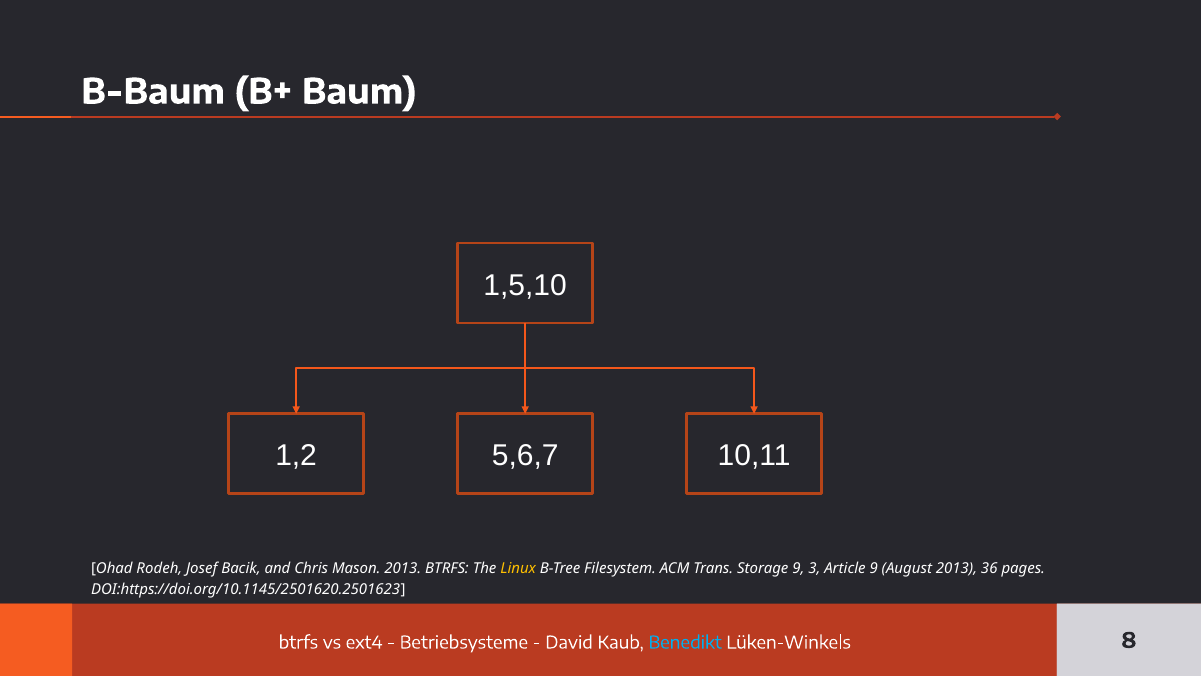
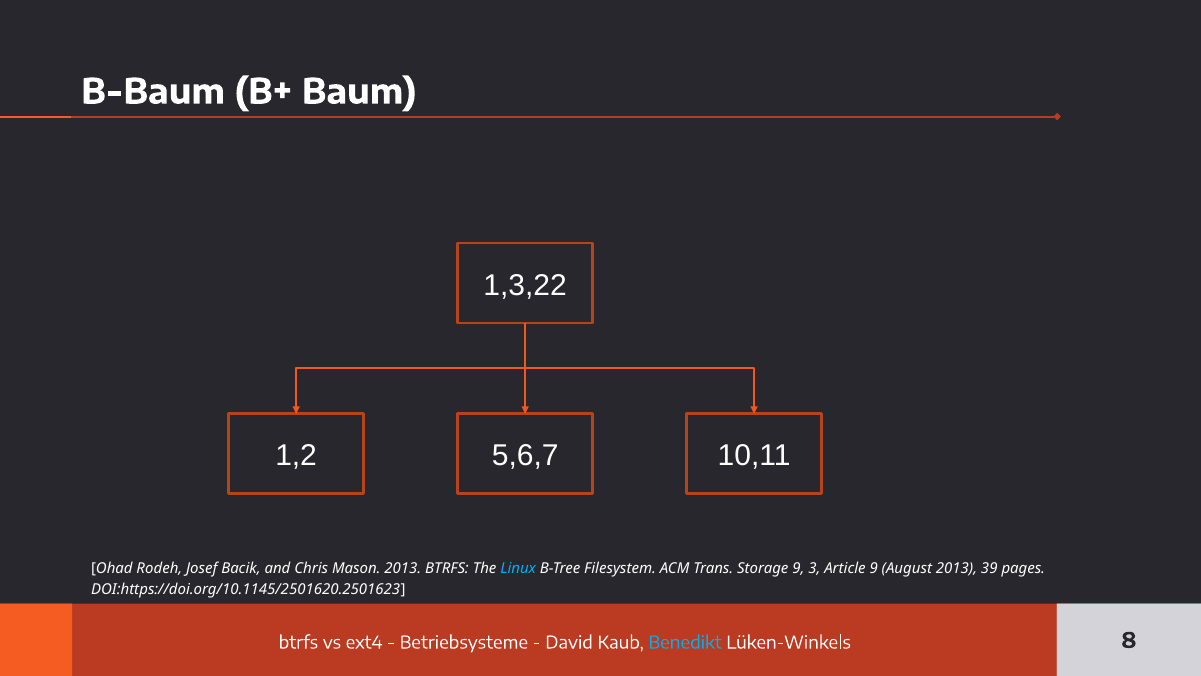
1,5,10: 1,5,10 -> 1,3,22
Linux colour: yellow -> light blue
36: 36 -> 39
